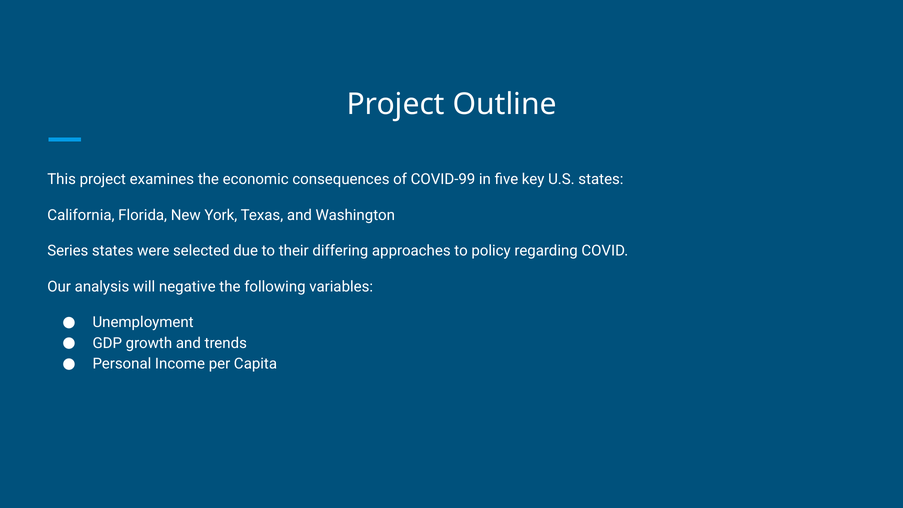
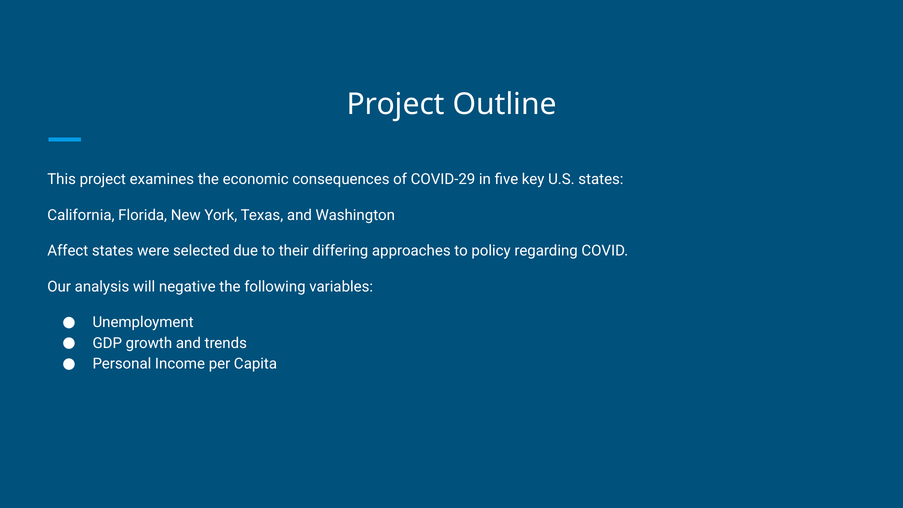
COVID-99: COVID-99 -> COVID-29
Series: Series -> Affect
